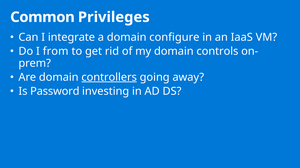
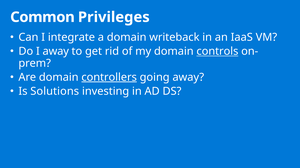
configure: configure -> writeback
I from: from -> away
controls underline: none -> present
Password: Password -> Solutions
